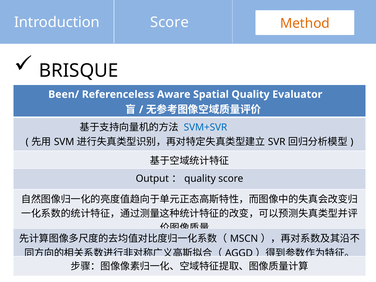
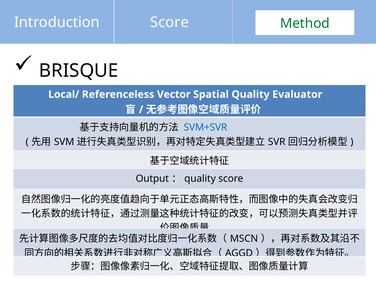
Method colour: orange -> green
Been/: Been/ -> Local/
Aware: Aware -> Vector
